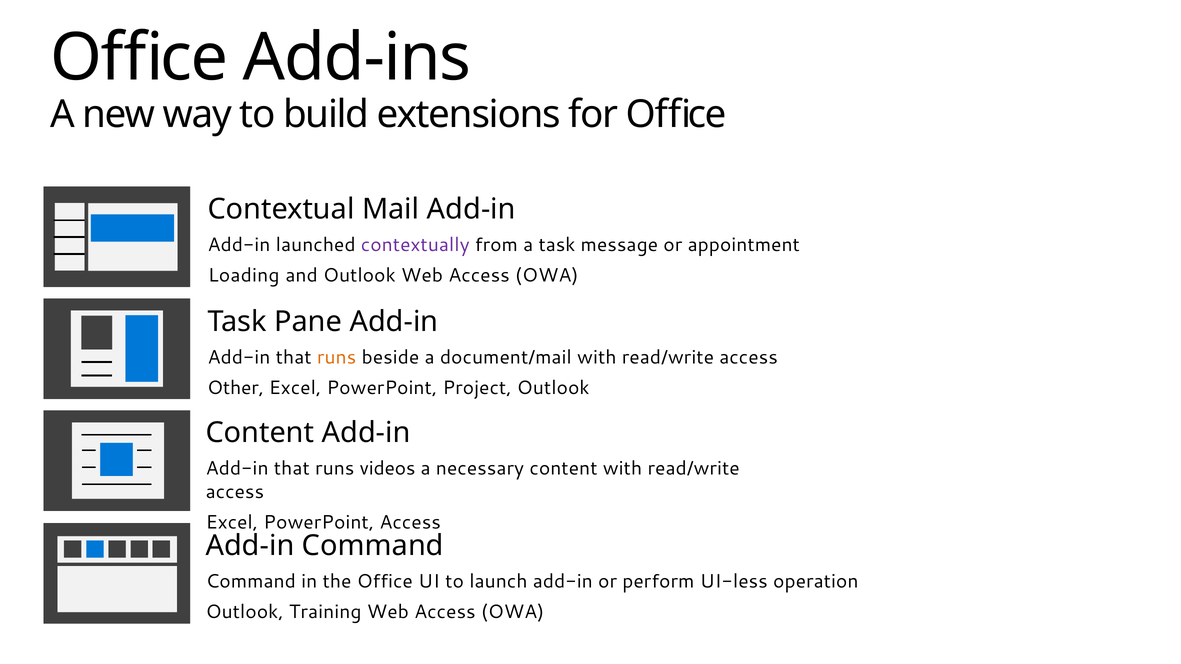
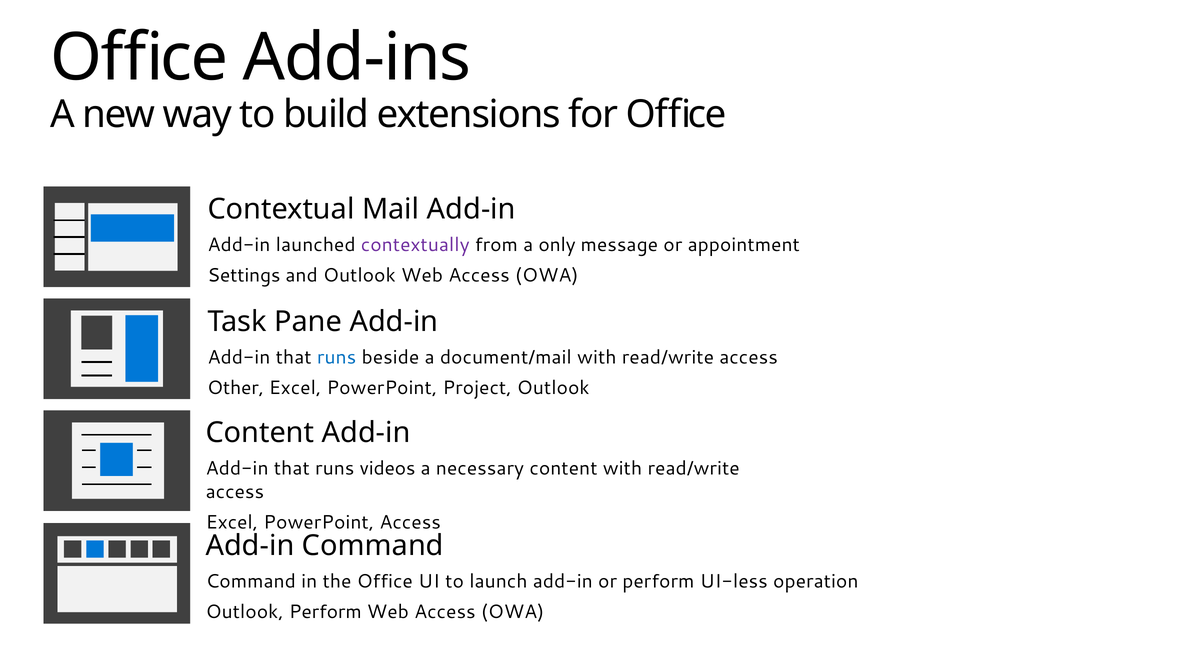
a task: task -> only
Loading: Loading -> Settings
runs at (337, 358) colour: orange -> blue
Outlook Training: Training -> Perform
